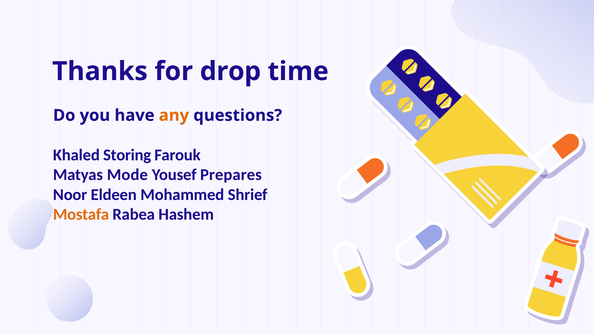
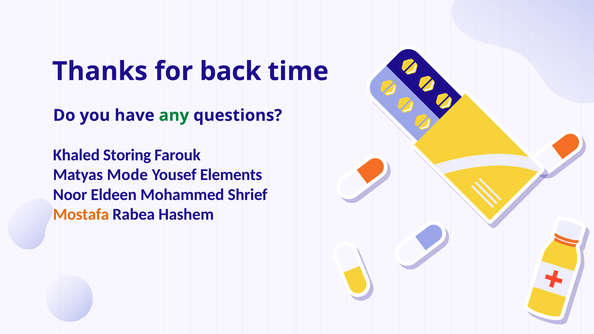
drop: drop -> back
any colour: orange -> green
Prepares: Prepares -> Elements
